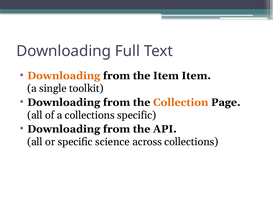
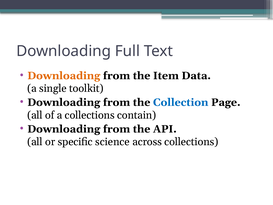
Item Item: Item -> Data
Collection colour: orange -> blue
collections specific: specific -> contain
